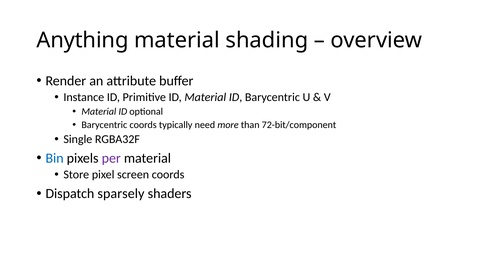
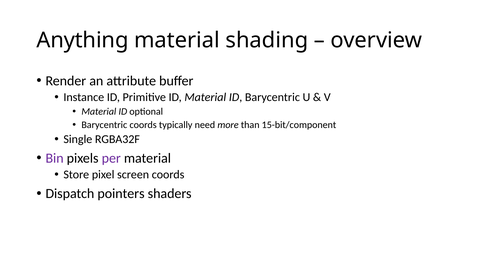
72-bit/component: 72-bit/component -> 15-bit/component
Bin colour: blue -> purple
sparsely: sparsely -> pointers
